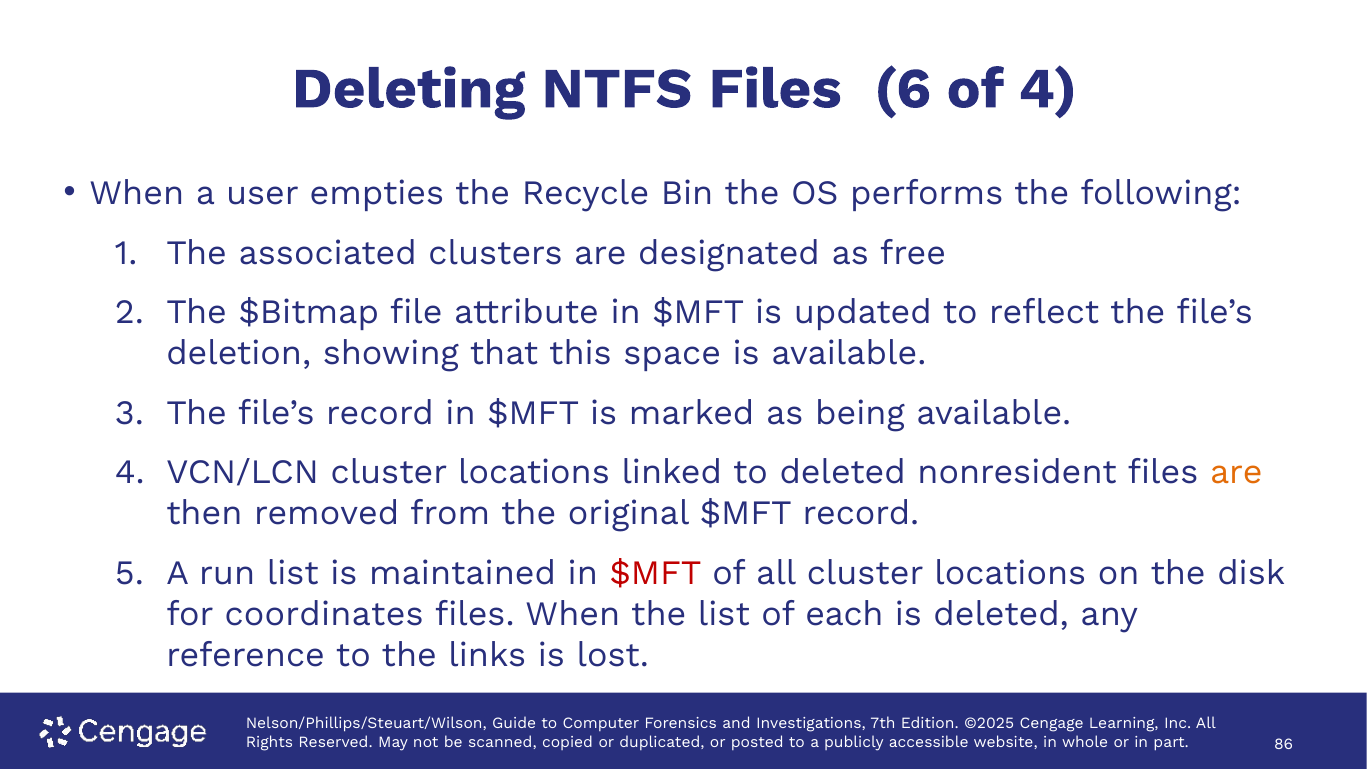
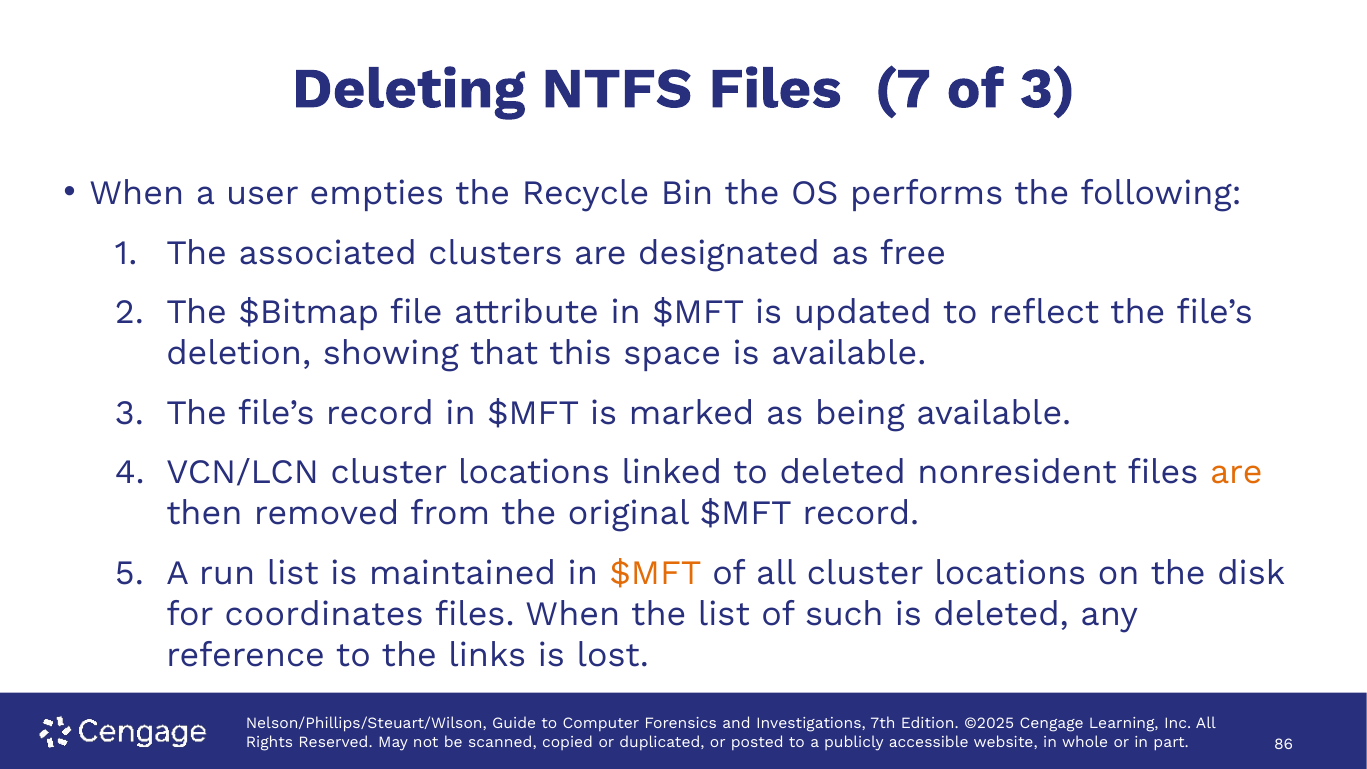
6: 6 -> 7
of 4: 4 -> 3
$MFT at (656, 573) colour: red -> orange
each: each -> such
